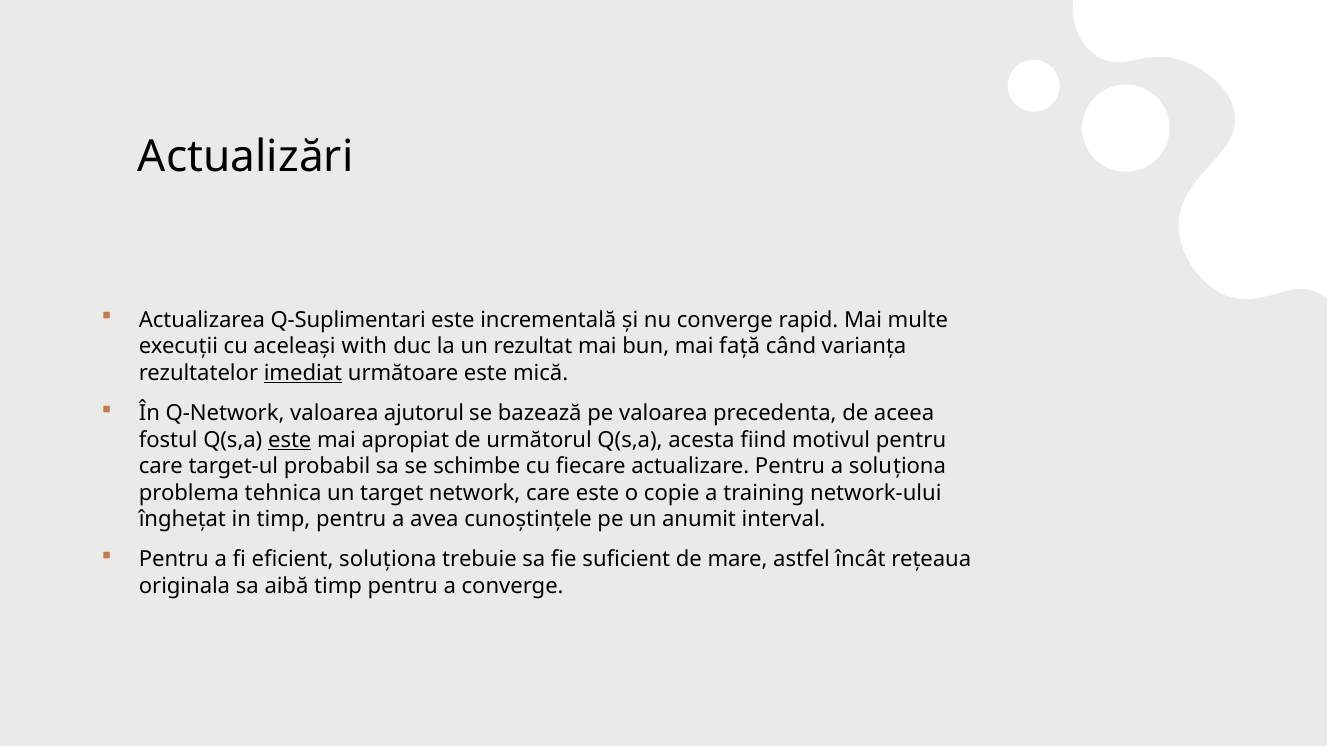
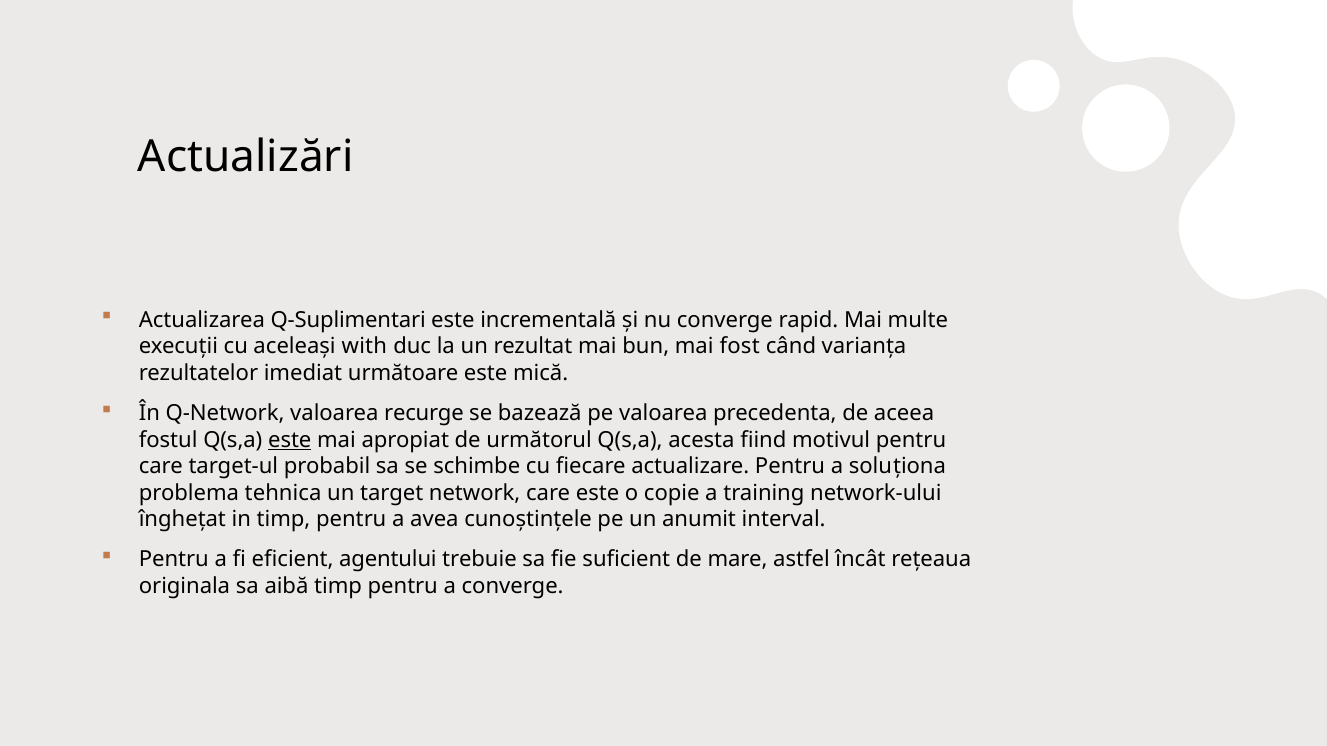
față: față -> fost
imediat underline: present -> none
ajutorul: ajutorul -> recurge
eficient soluționa: soluționa -> agentului
